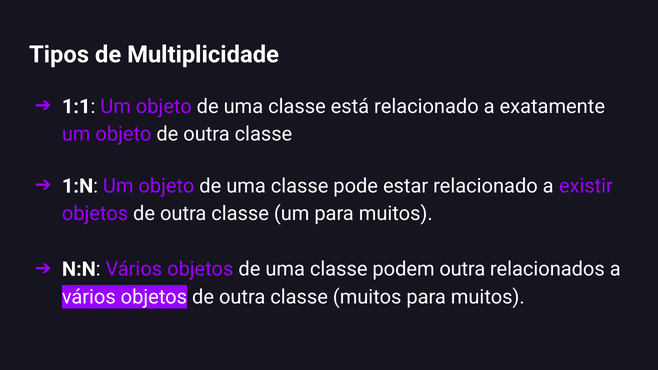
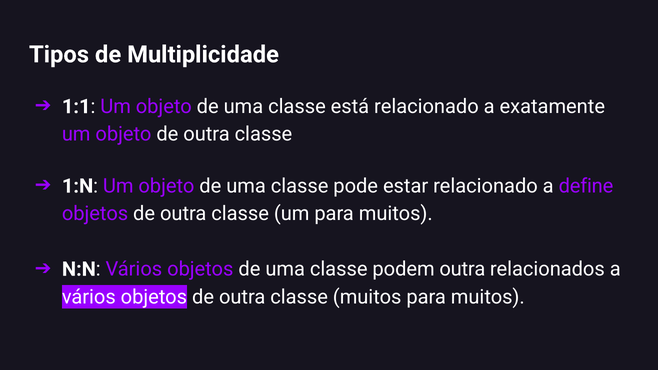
existir: existir -> define
